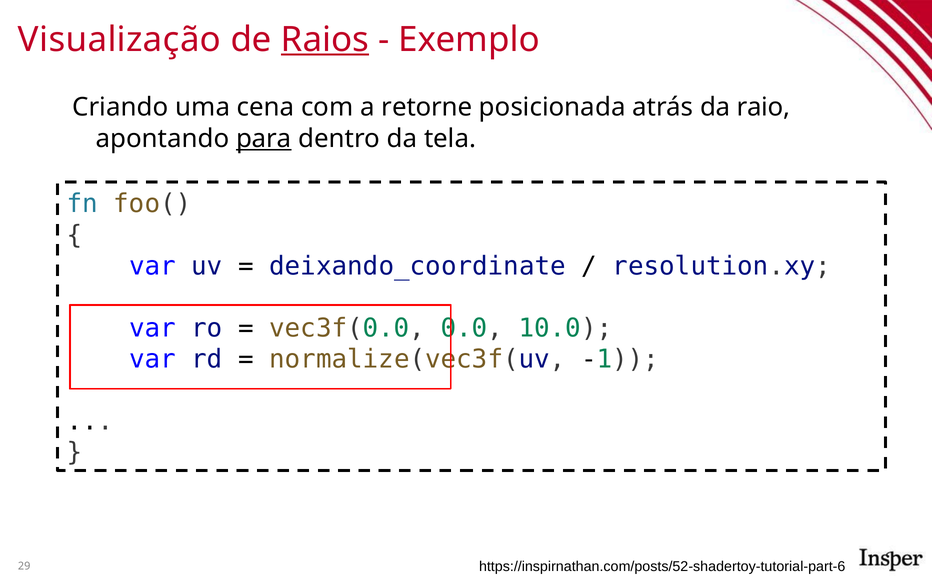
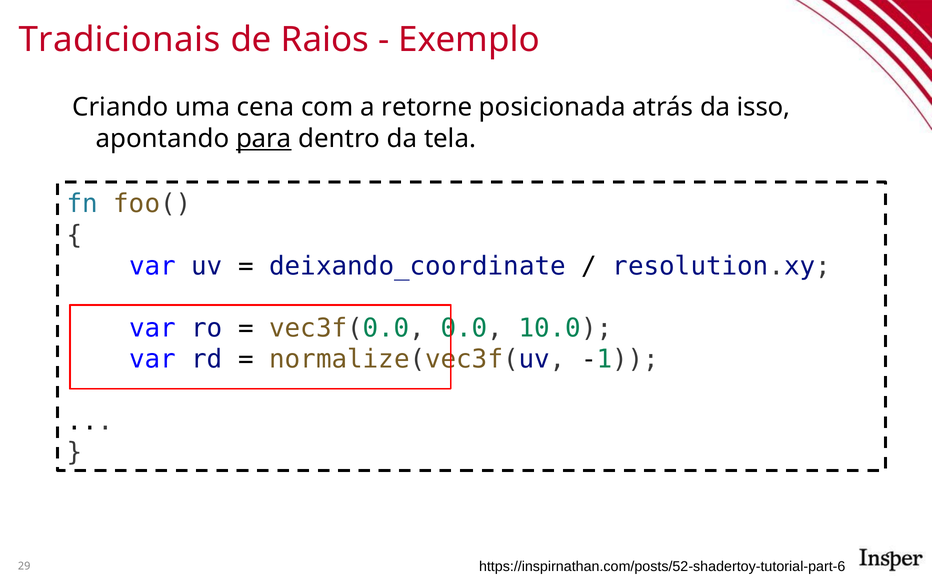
Visualização: Visualização -> Tradicionais
Raios underline: present -> none
raio: raio -> isso
